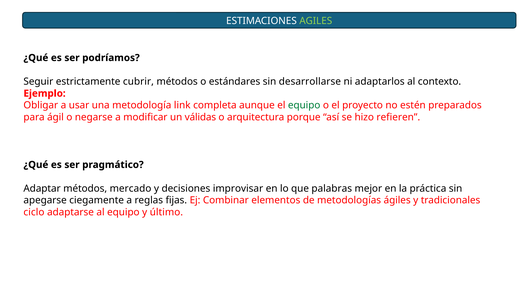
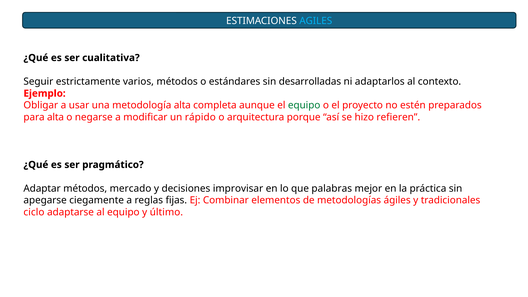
AGILES colour: light green -> light blue
podríamos: podríamos -> cualitativa
cubrir: cubrir -> varios
desarrollarse: desarrollarse -> desarrolladas
metodología link: link -> alta
para ágil: ágil -> alta
válidas: válidas -> rápido
